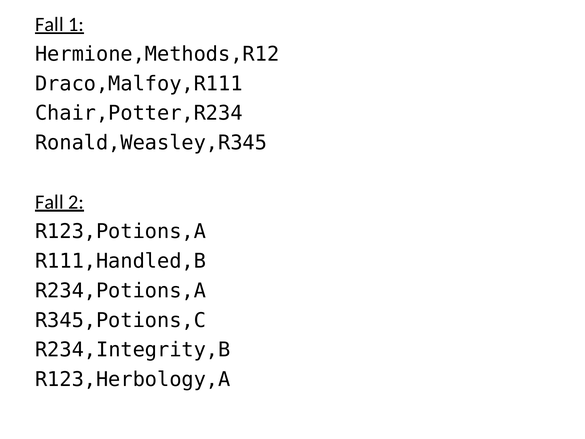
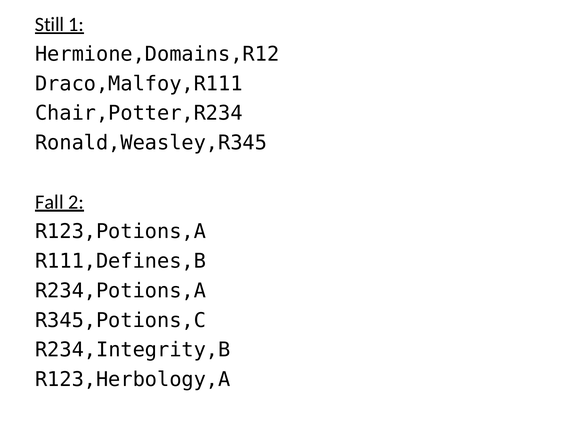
Fall at (49, 24): Fall -> Still
Hermione,Methods,R12: Hermione,Methods,R12 -> Hermione,Domains,R12
R111,Handled,B: R111,Handled,B -> R111,Defines,B
